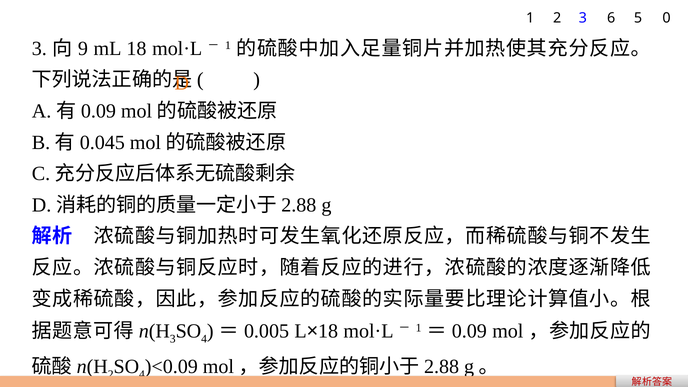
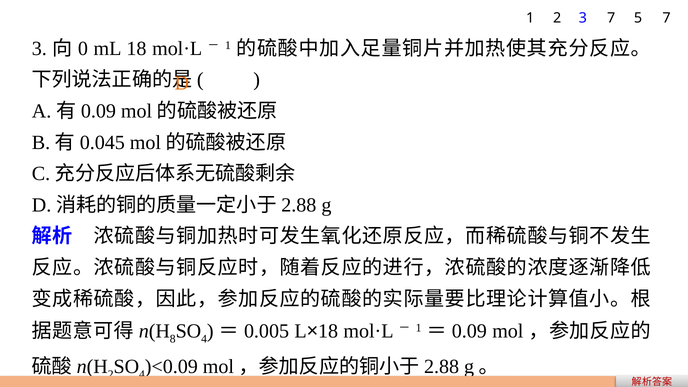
3 6: 6 -> 7
5 0: 0 -> 7
9: 9 -> 0
3 at (173, 339): 3 -> 8
